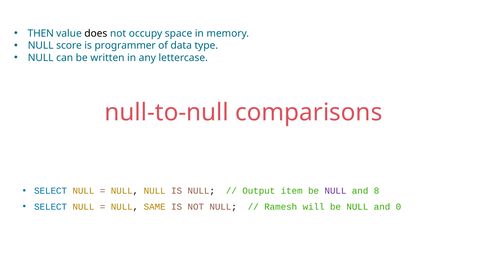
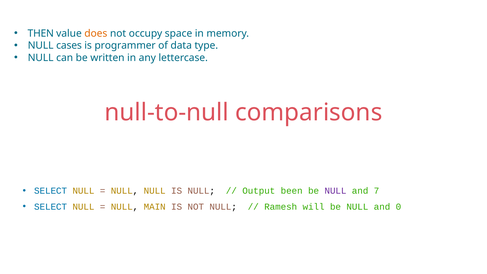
does colour: black -> orange
score: score -> cases
item: item -> been
8: 8 -> 7
SAME: SAME -> MAIN
